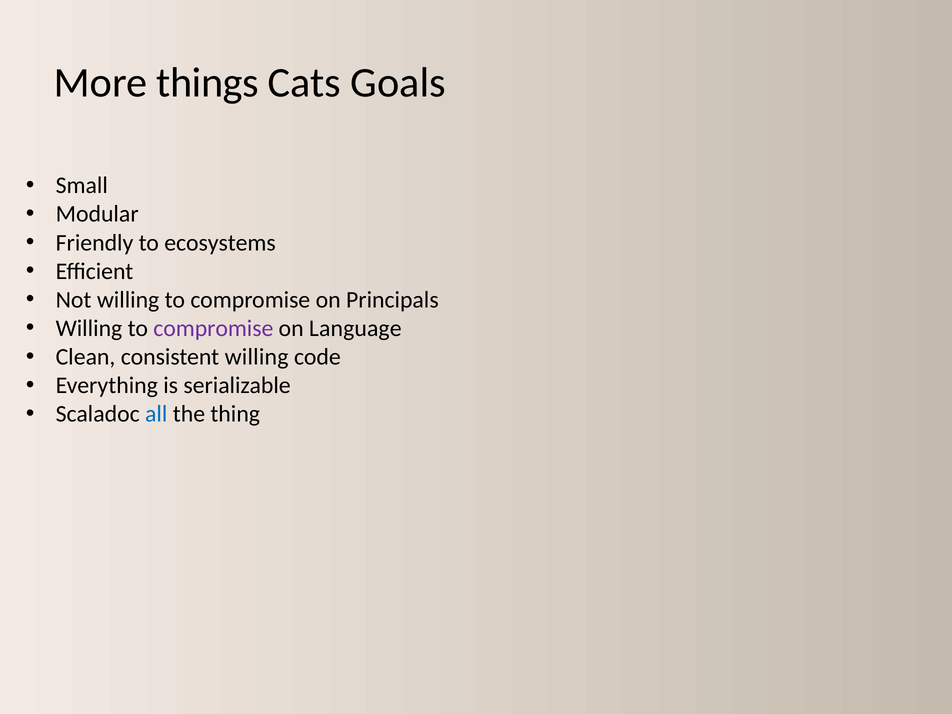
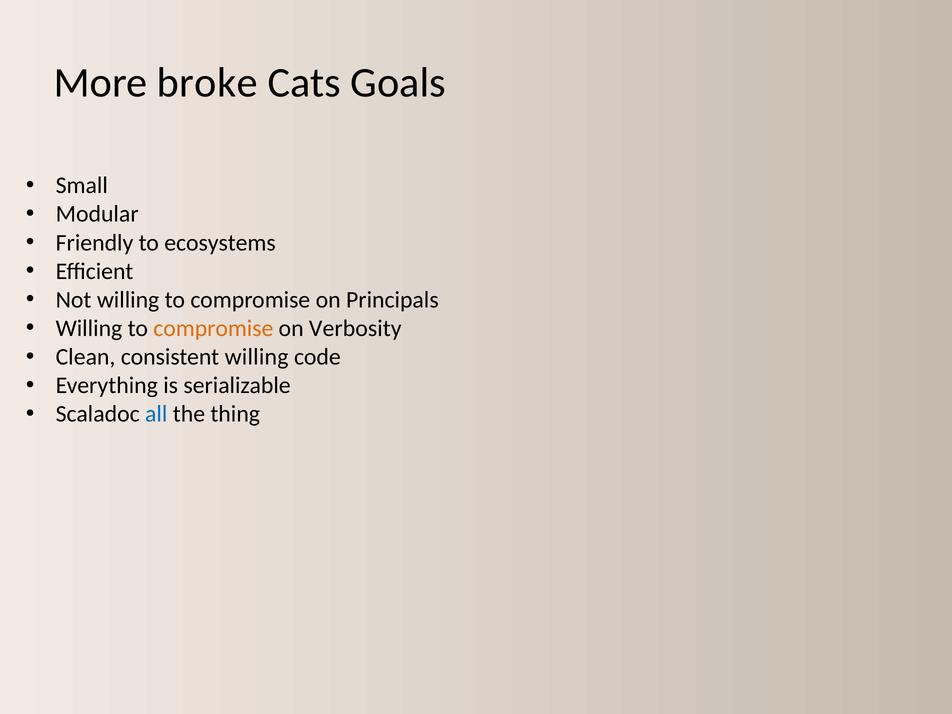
things: things -> broke
compromise at (213, 328) colour: purple -> orange
Language: Language -> Verbosity
